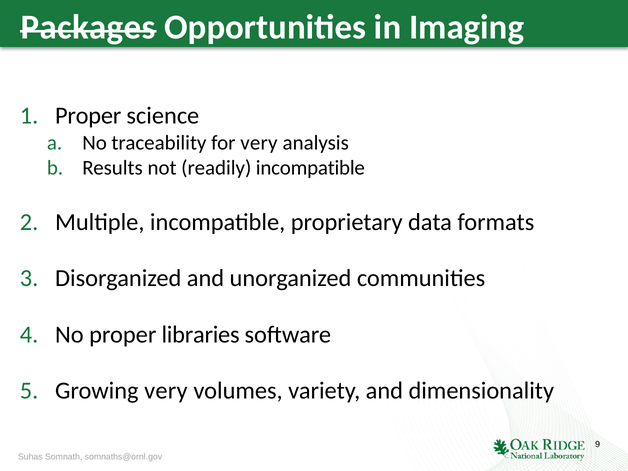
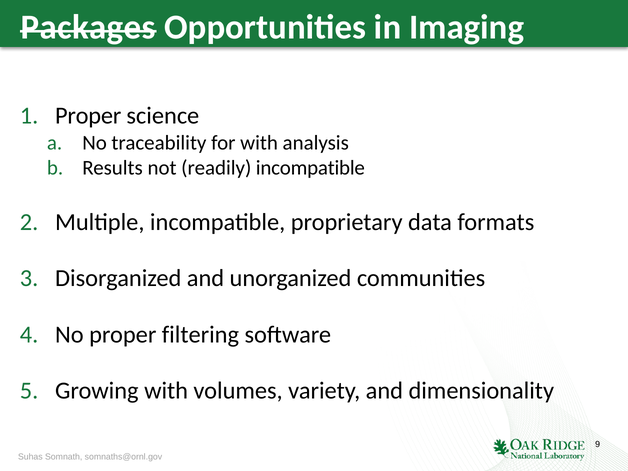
for very: very -> with
libraries: libraries -> filtering
Growing very: very -> with
